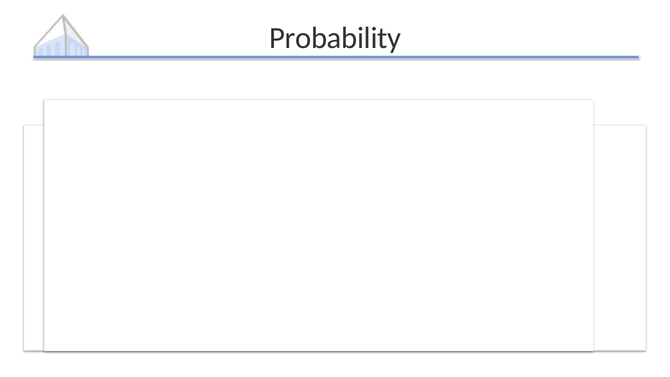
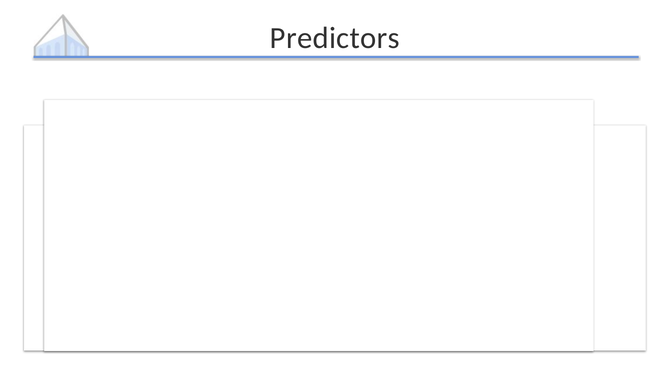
Probability at (335, 38): Probability -> Predictors
